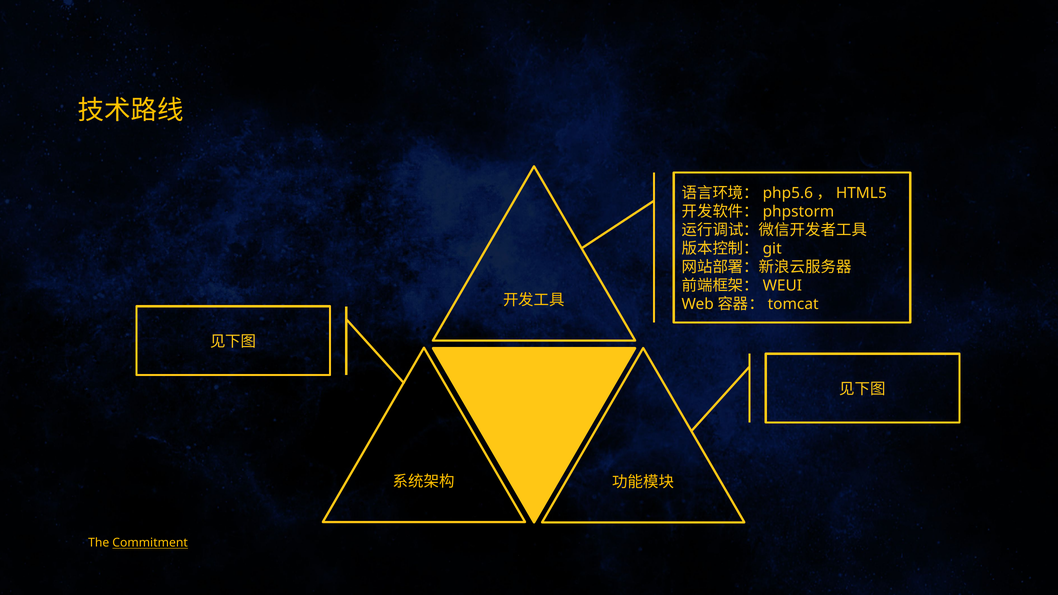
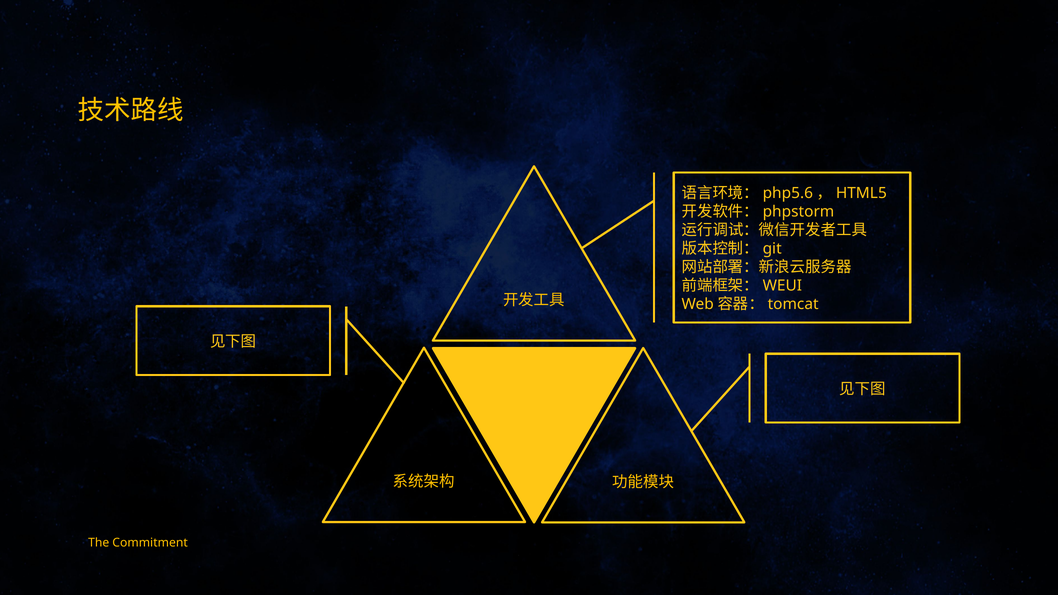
Commitment underline: present -> none
